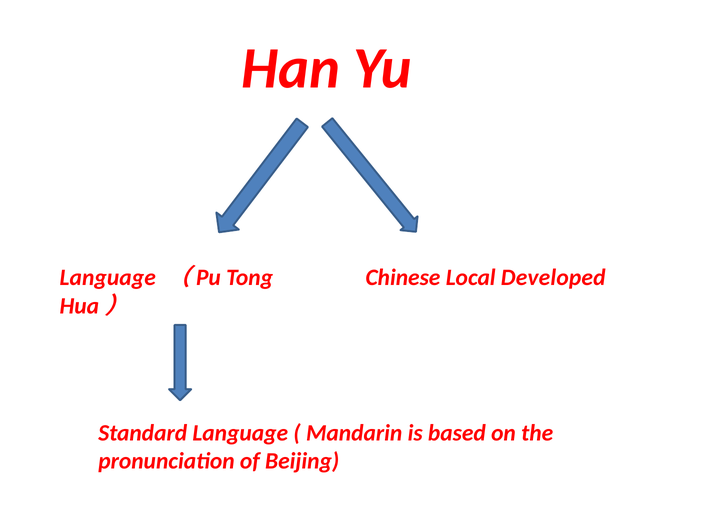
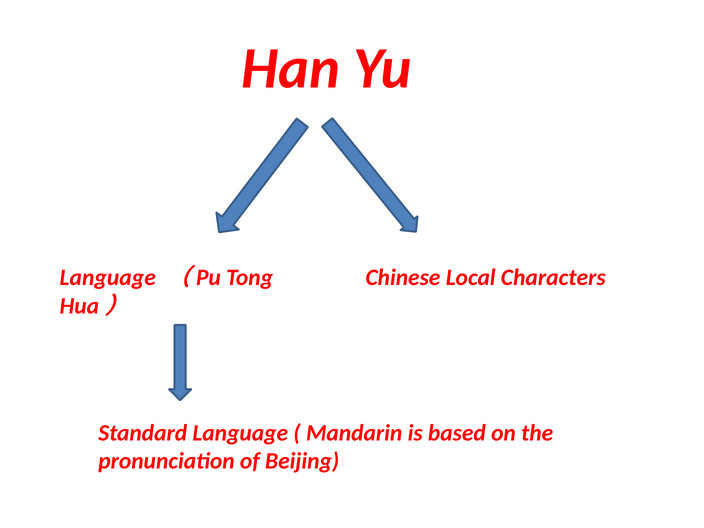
Developed: Developed -> Characters
